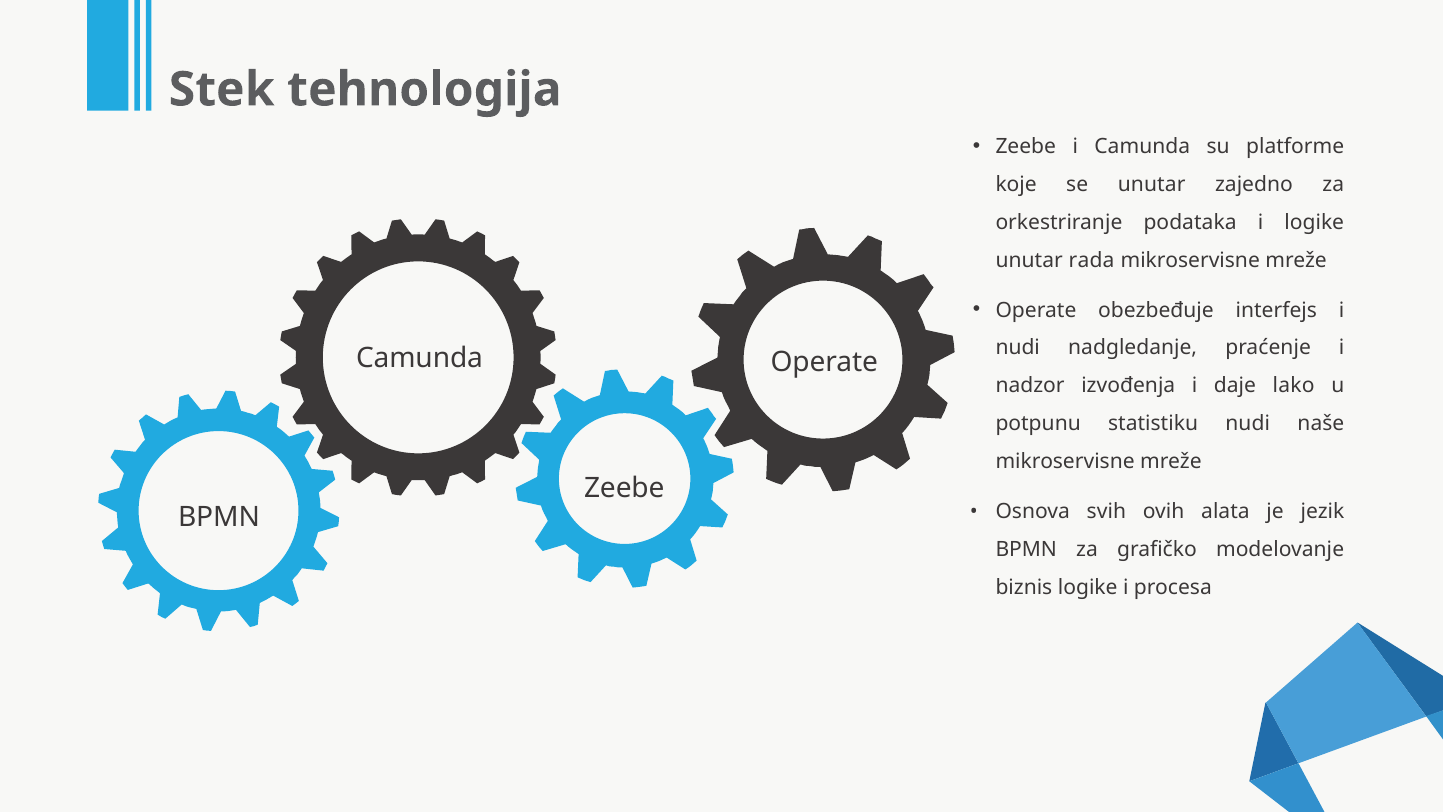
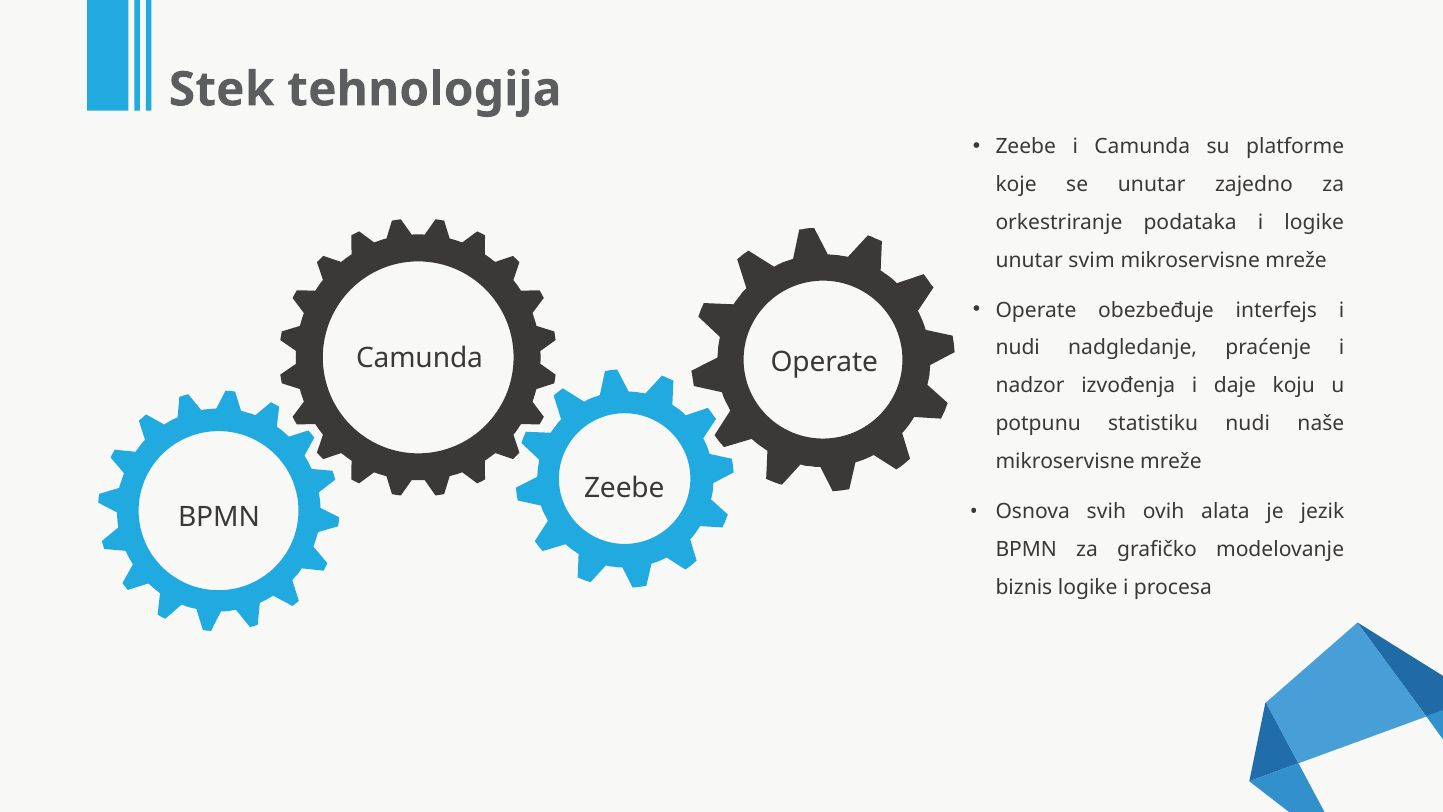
rada: rada -> svim
lako: lako -> koju
